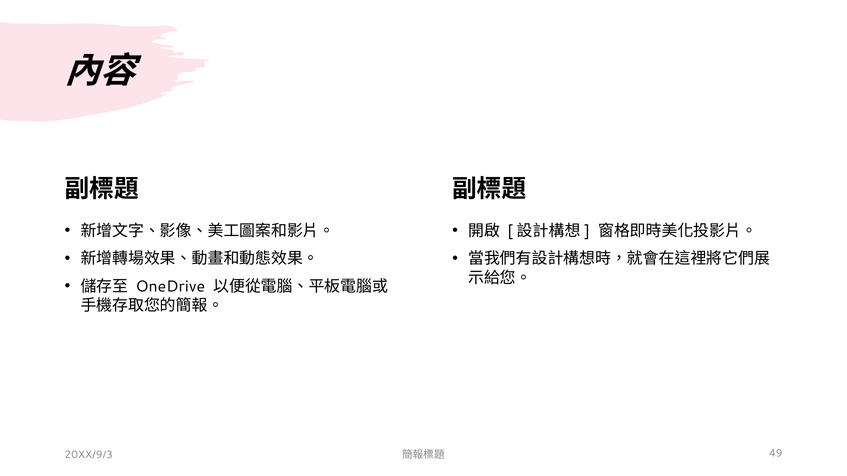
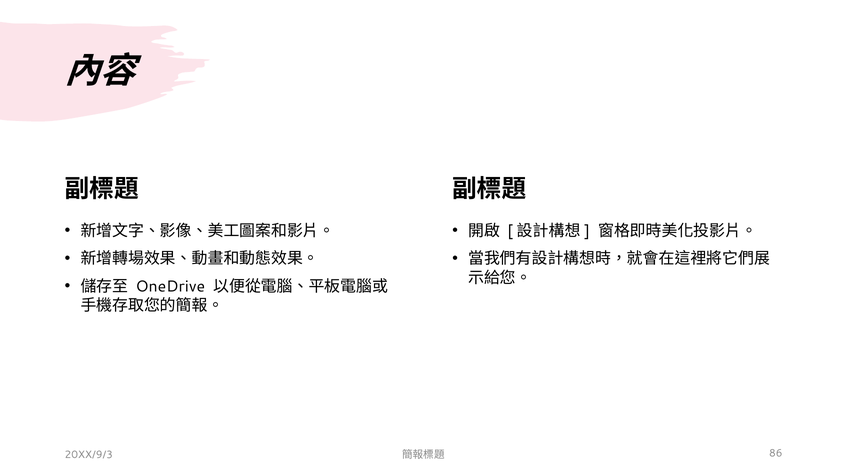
49: 49 -> 86
